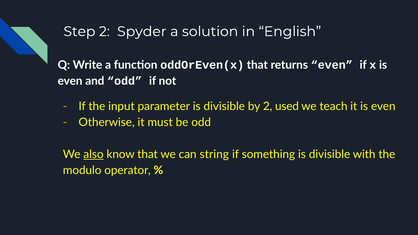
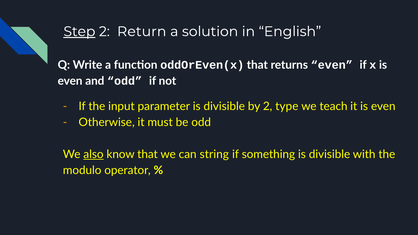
Step underline: none -> present
Spyder: Spyder -> Return
used: used -> type
